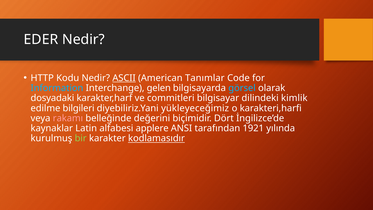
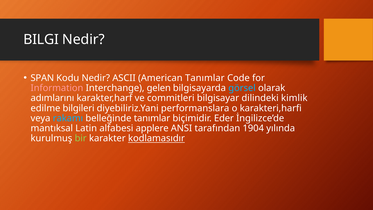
EDER: EDER -> BILGI
HTTP: HTTP -> SPAN
ASCII underline: present -> none
Information colour: light blue -> pink
dosyadaki: dosyadaki -> adımlarını
yükleyeceğimiz: yükleyeceğimiz -> performanslara
rakamı colour: pink -> light blue
belleğinde değerini: değerini -> tanımlar
Dört: Dört -> Eder
kaynaklar: kaynaklar -> mantıksal
1921: 1921 -> 1904
